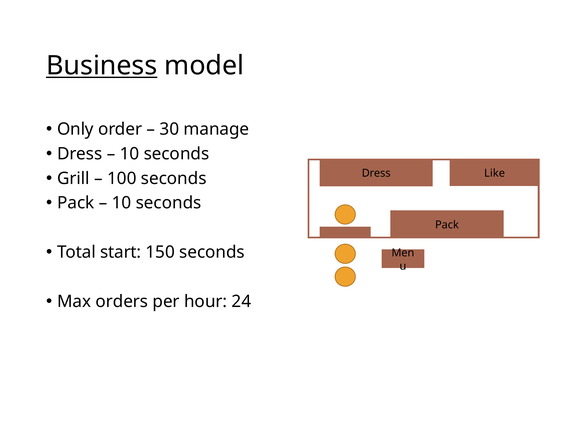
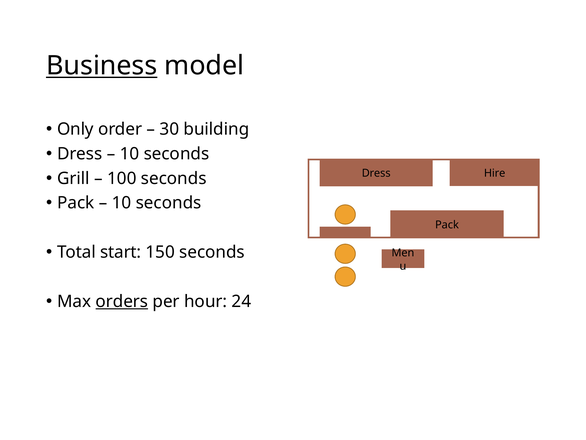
manage: manage -> building
Like: Like -> Hire
orders underline: none -> present
